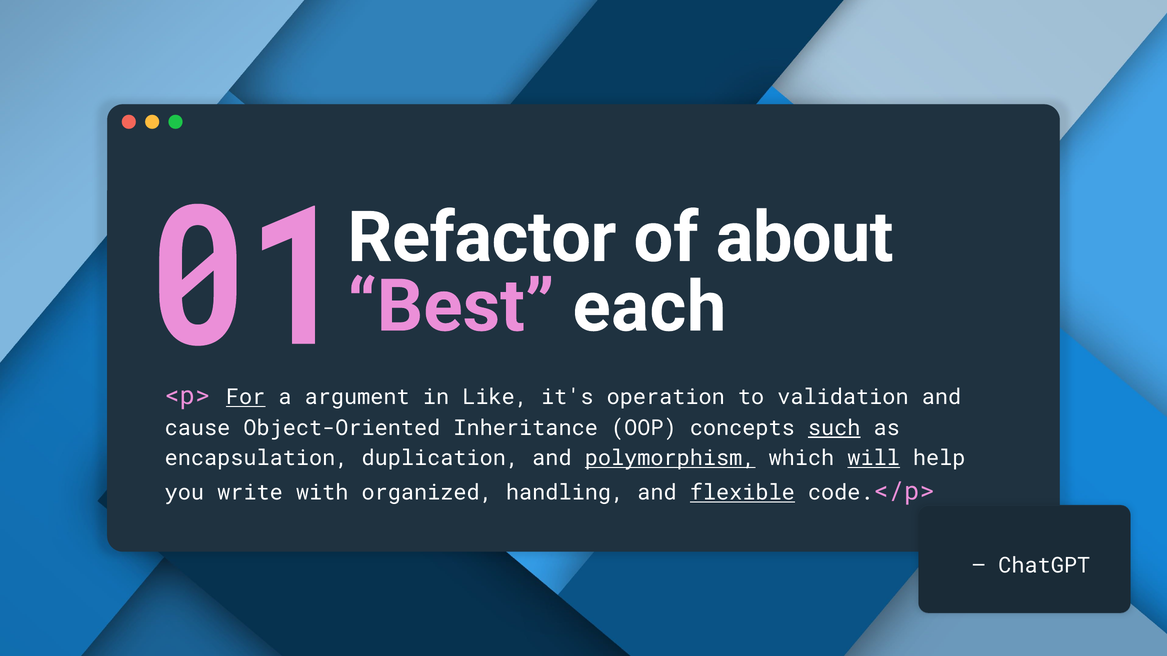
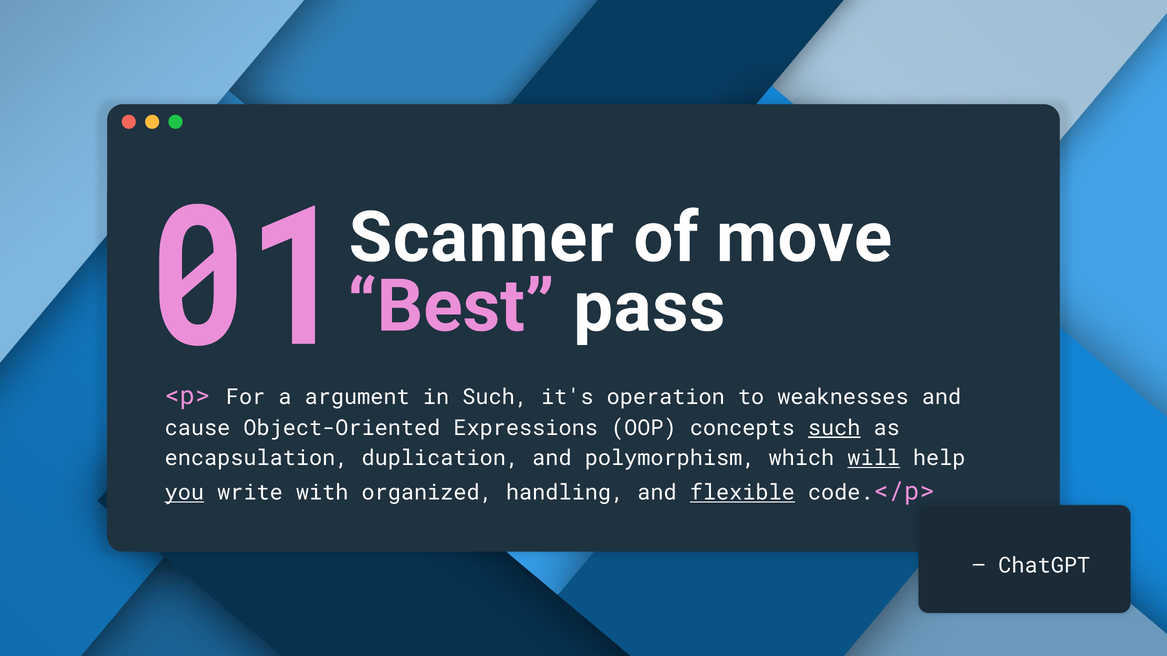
Refactor: Refactor -> Scanner
about: about -> move
each: each -> pass
For underline: present -> none
in Like: Like -> Such
validation: validation -> weaknesses
Inheritance: Inheritance -> Expressions
polymorphism underline: present -> none
you underline: none -> present
